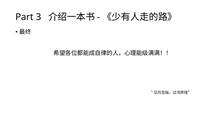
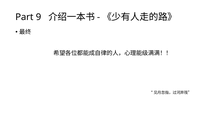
3: 3 -> 9
